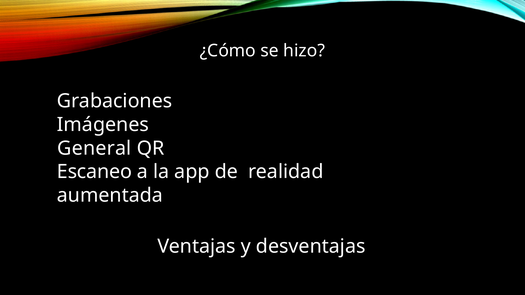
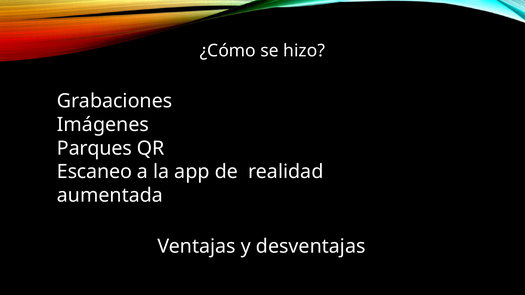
General: General -> Parques
